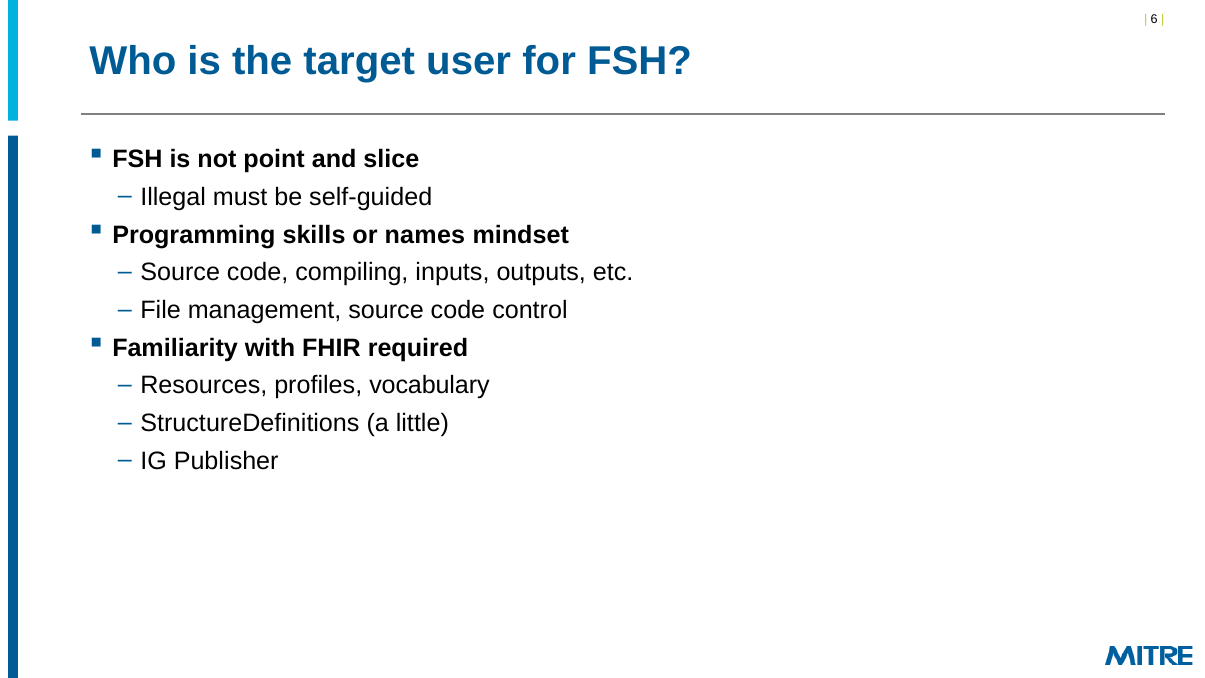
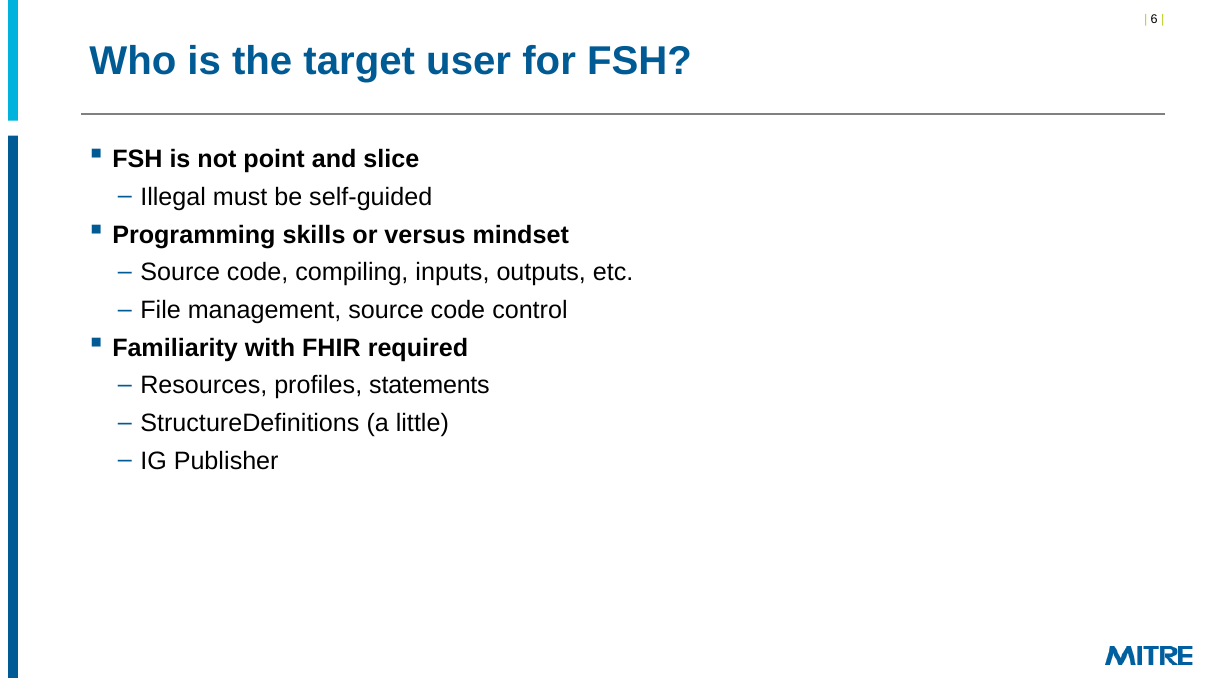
names: names -> versus
vocabulary: vocabulary -> statements
